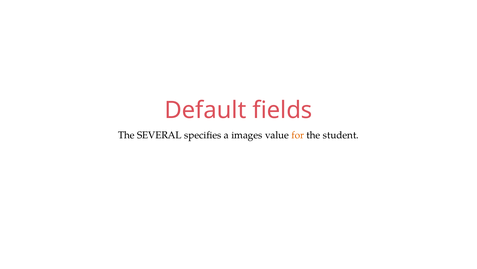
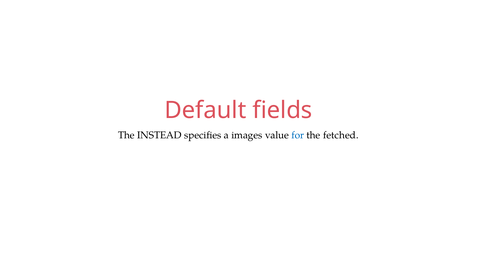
SEVERAL: SEVERAL -> INSTEAD
for colour: orange -> blue
student: student -> fetched
